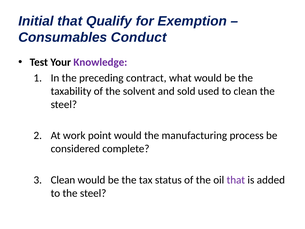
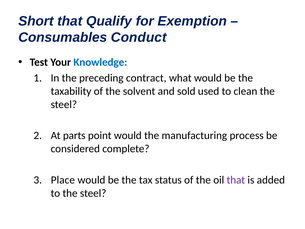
Initial: Initial -> Short
Knowledge colour: purple -> blue
work: work -> parts
Clean at (63, 180): Clean -> Place
